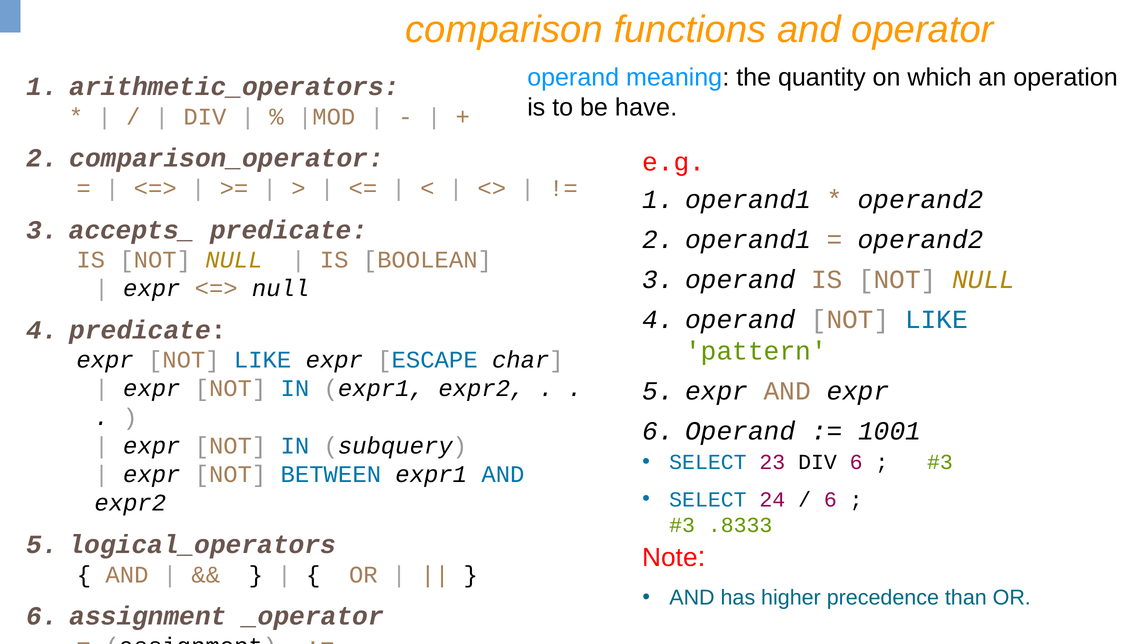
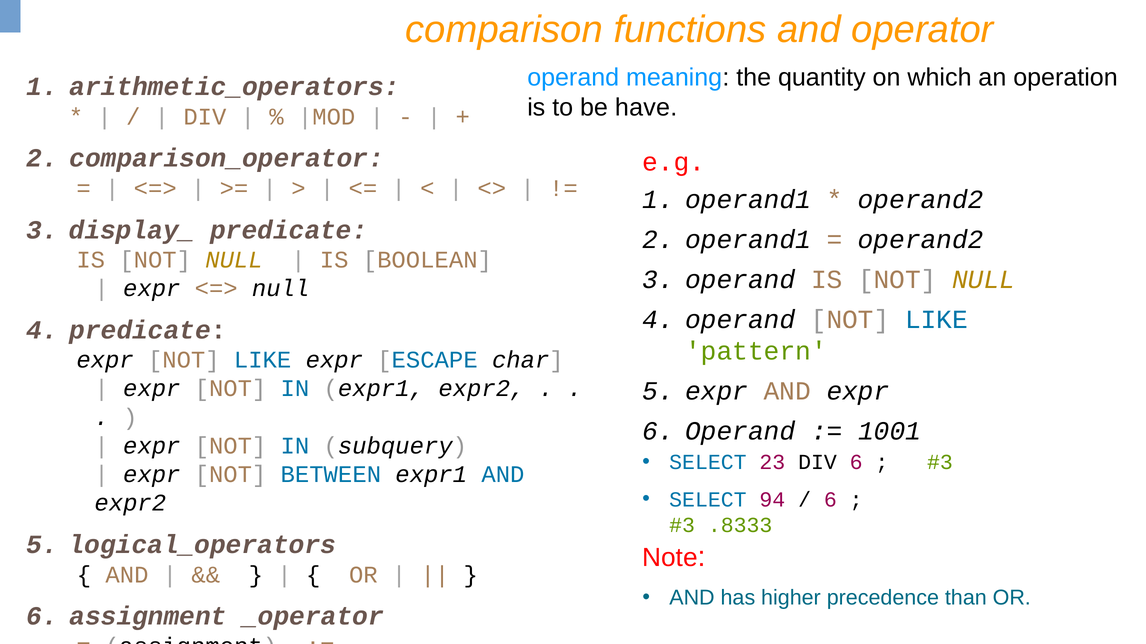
accepts_: accepts_ -> display_
24: 24 -> 94
